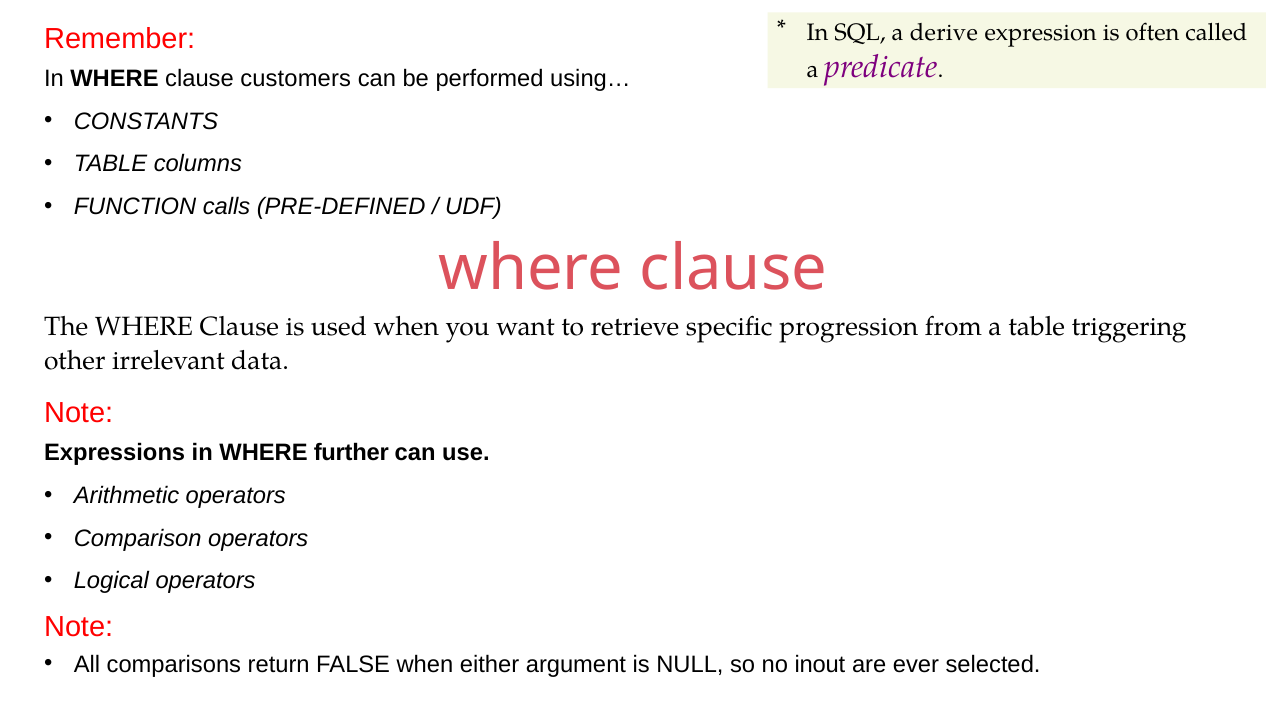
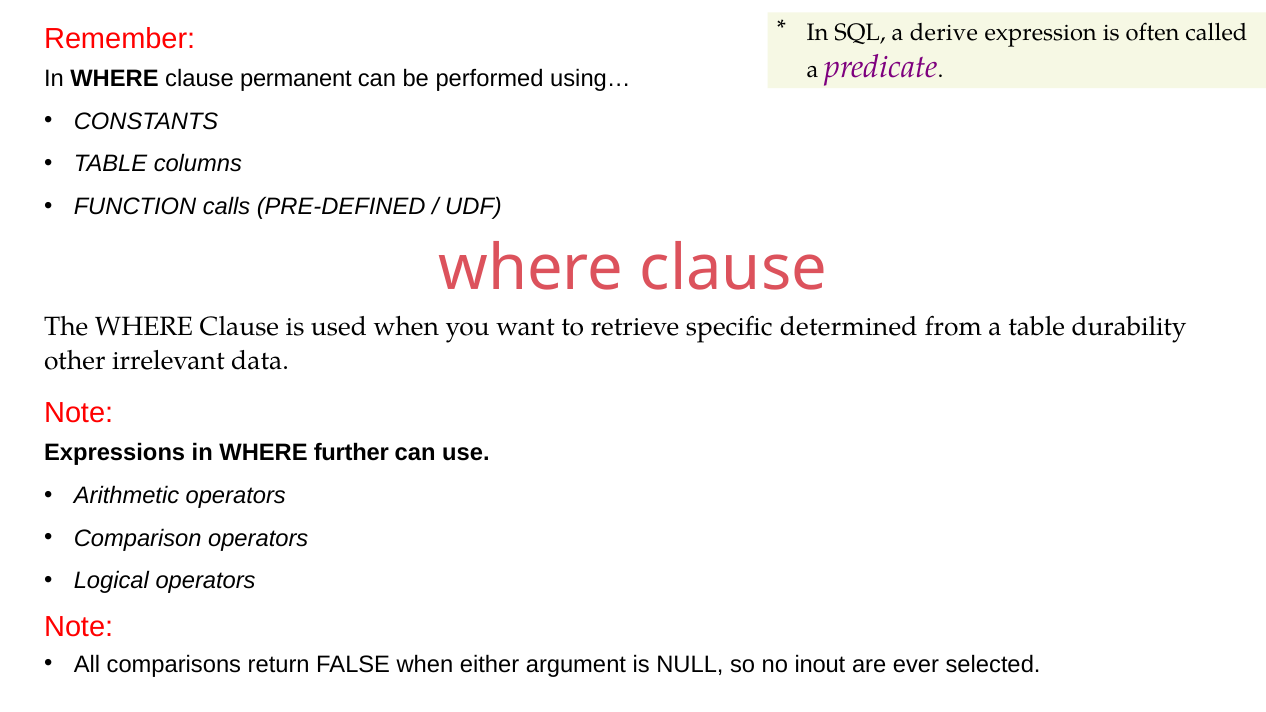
customers: customers -> permanent
progression: progression -> determined
triggering: triggering -> durability
